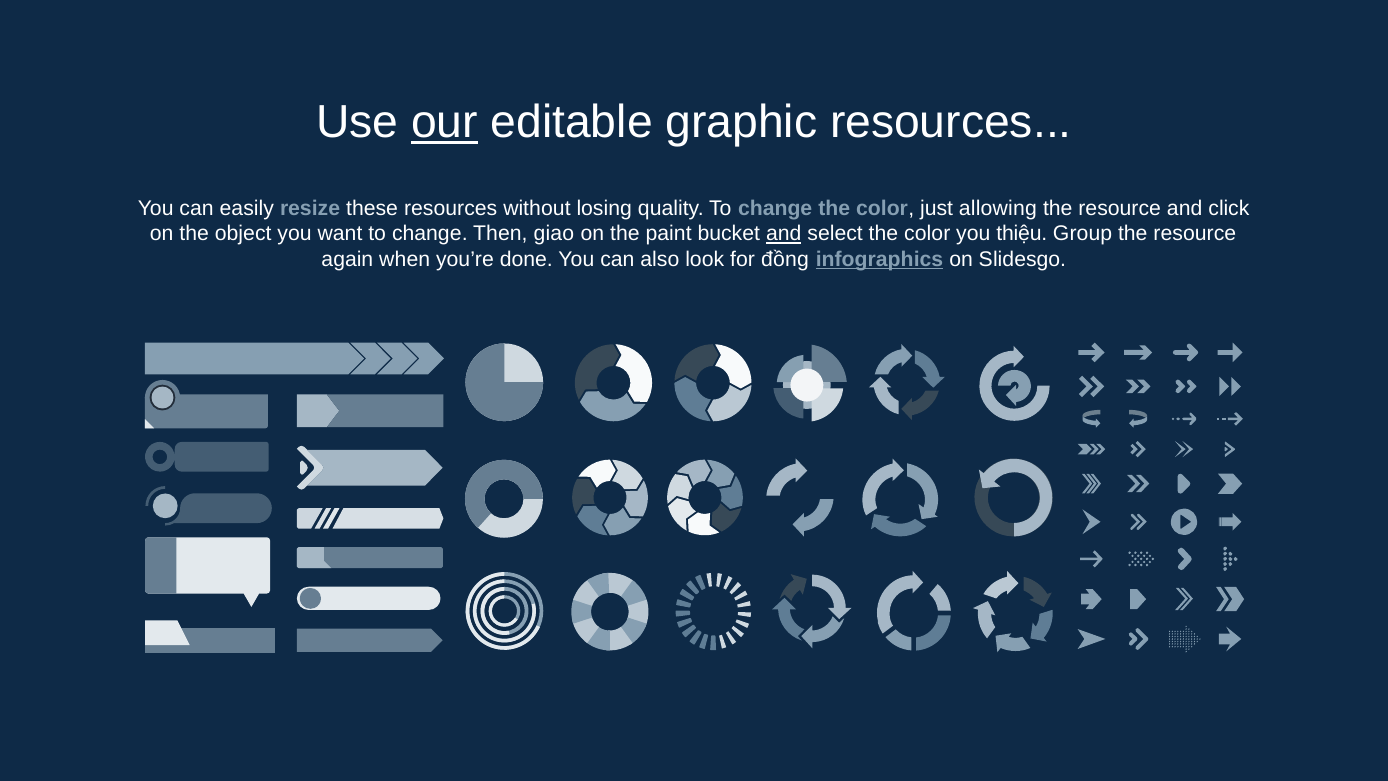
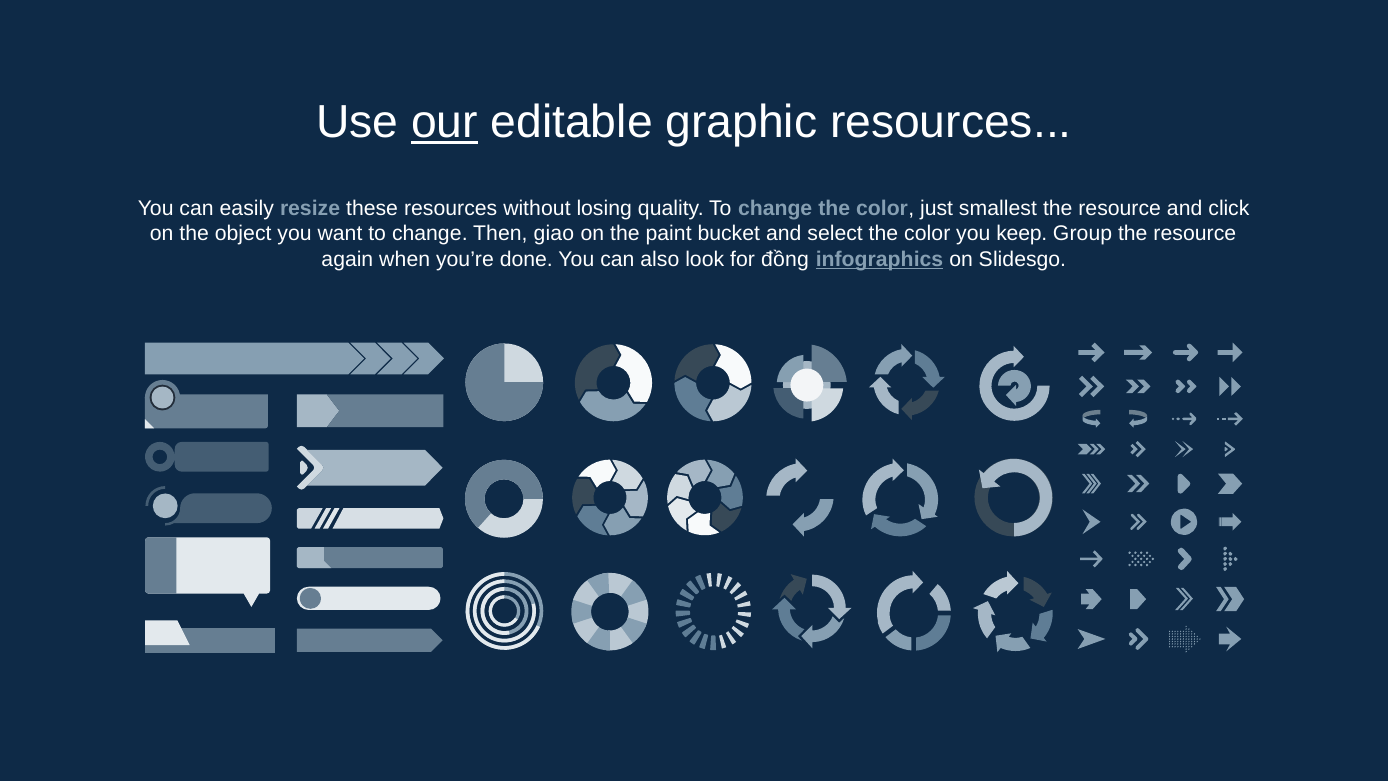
allowing: allowing -> smallest
and at (784, 234) underline: present -> none
thiệu: thiệu -> keep
